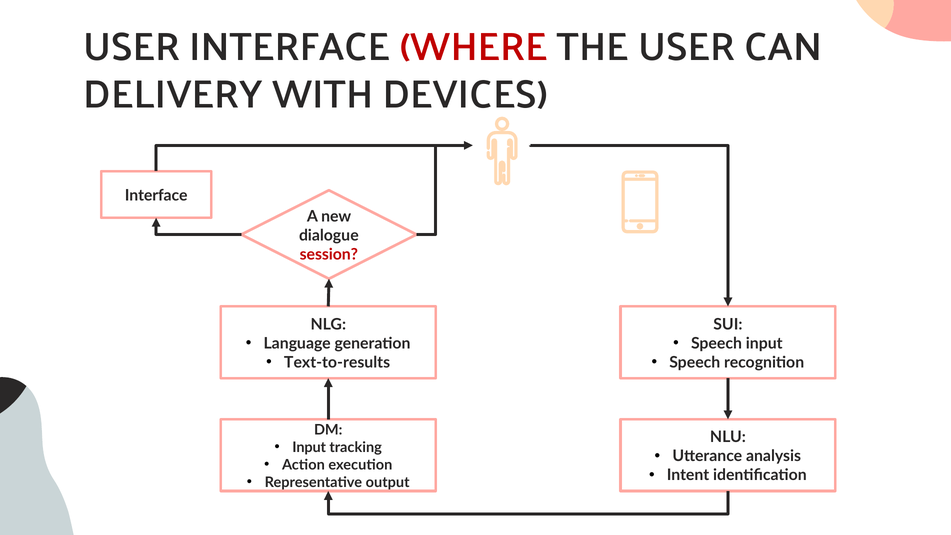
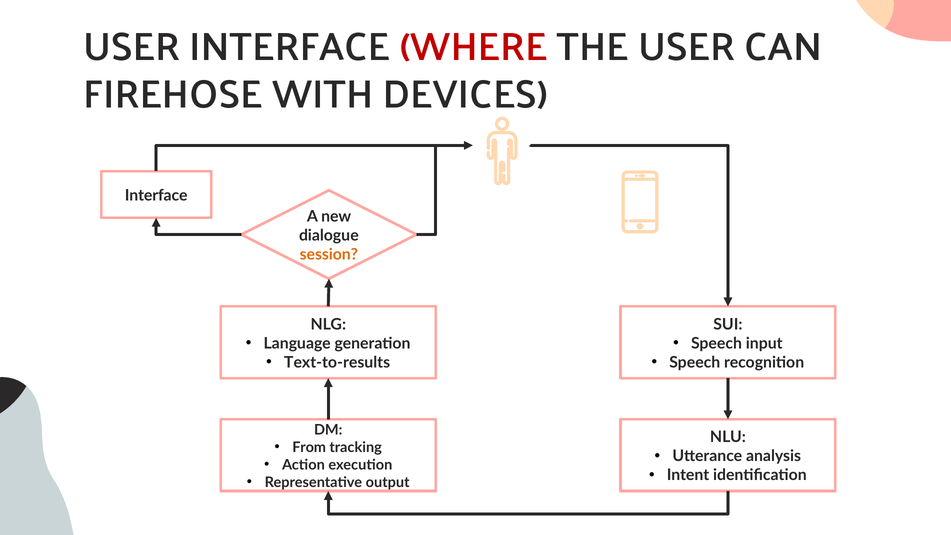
DELIVERY: DELIVERY -> FIREHOSE
session colour: red -> orange
Input at (309, 447): Input -> From
